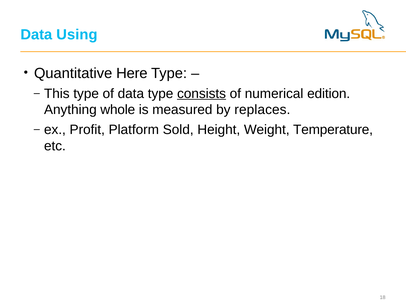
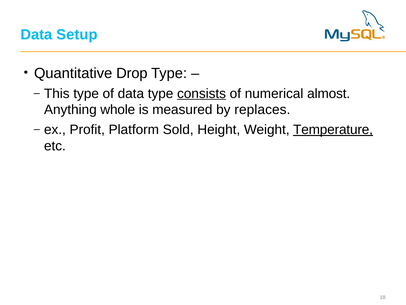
Using: Using -> Setup
Here: Here -> Drop
edition: edition -> almost
Temperature underline: none -> present
